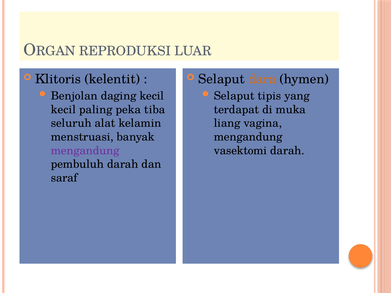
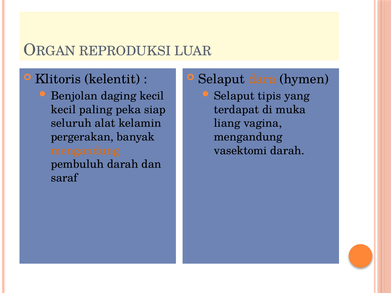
tiba: tiba -> siap
menstruasi: menstruasi -> pergerakan
mengandung at (85, 151) colour: purple -> orange
